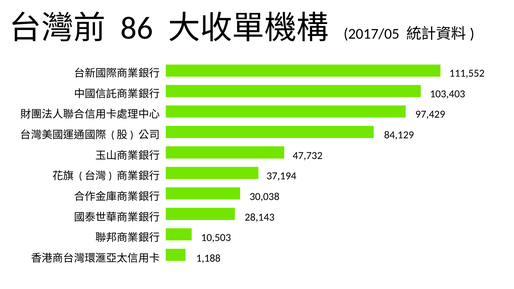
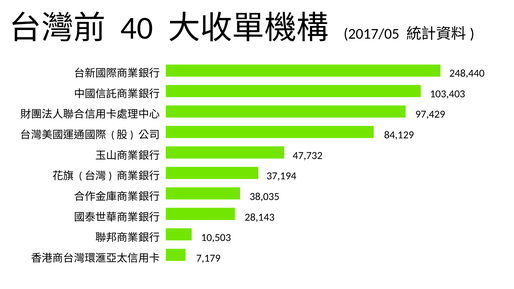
86: 86 -> 40
111,552: 111,552 -> 248,440
30,038: 30,038 -> 38,035
1,188: 1,188 -> 7,179
